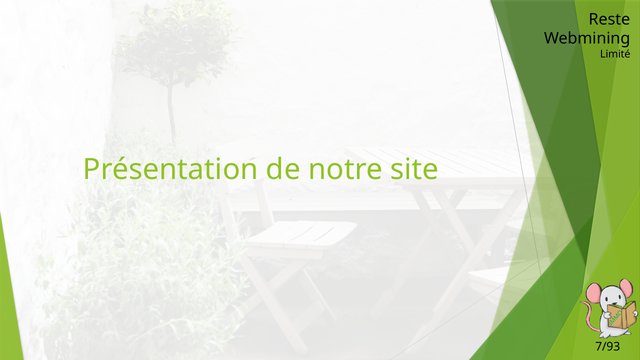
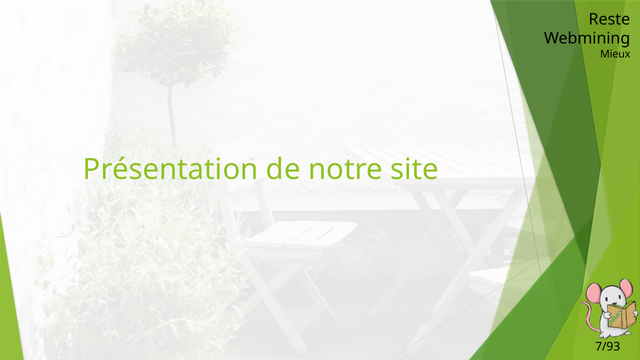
Limité: Limité -> Mieux
